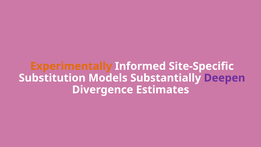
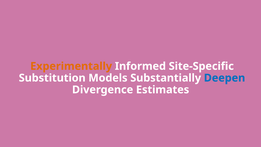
Deepen colour: purple -> blue
